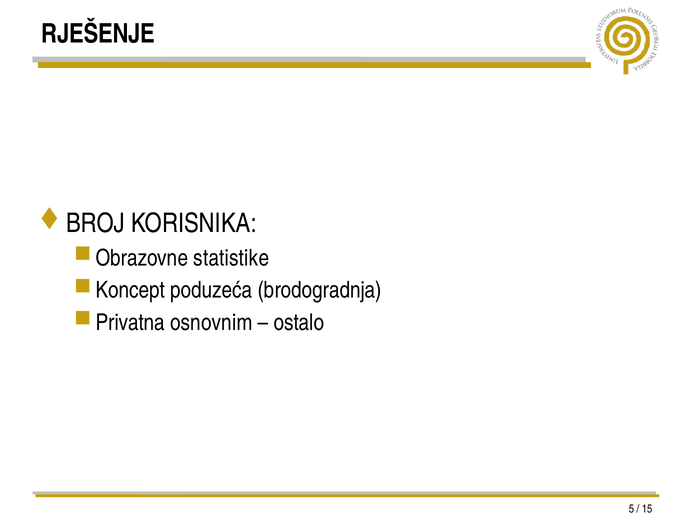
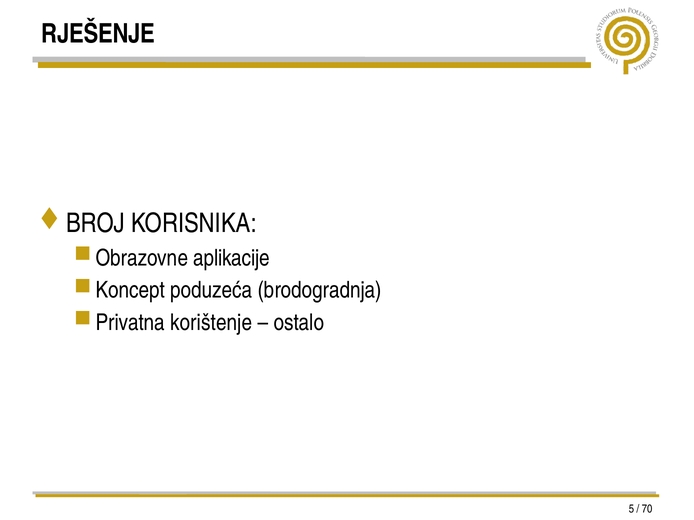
statistike: statistike -> aplikacije
osnovnim: osnovnim -> korištenje
15: 15 -> 70
